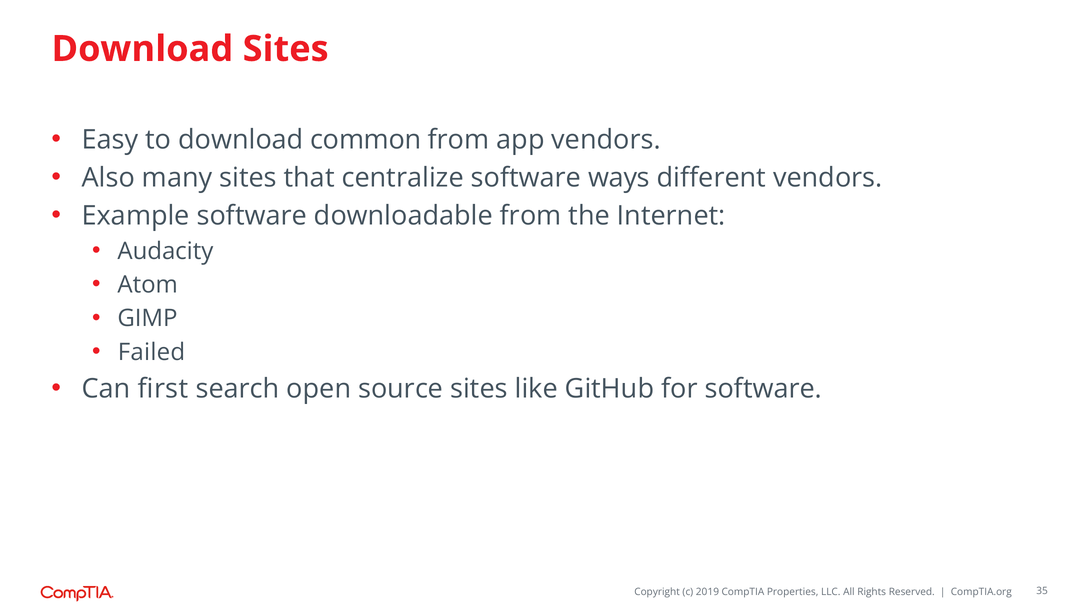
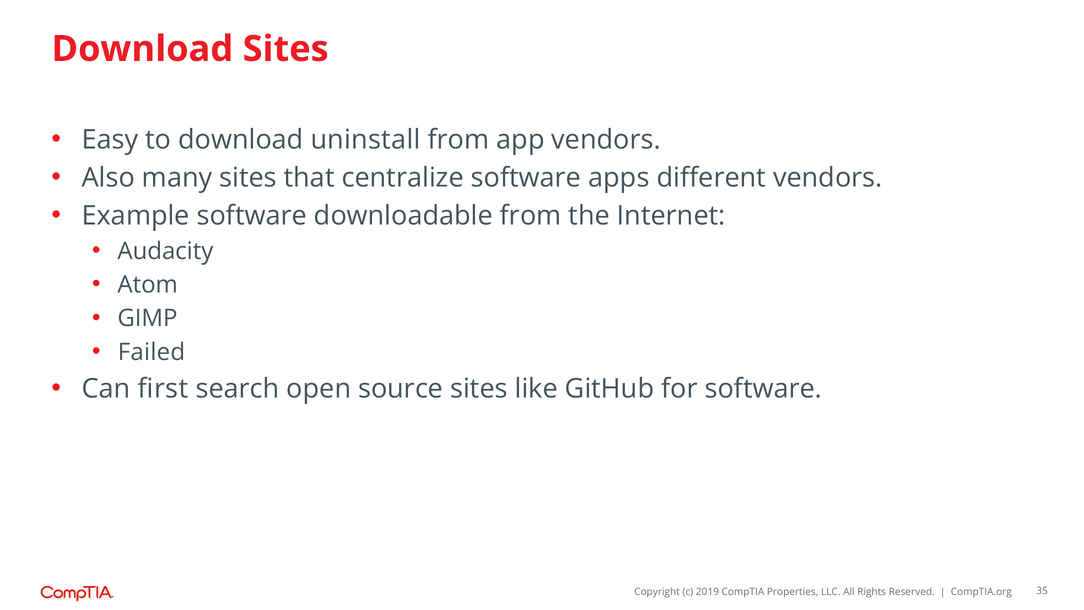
common: common -> uninstall
ways: ways -> apps
